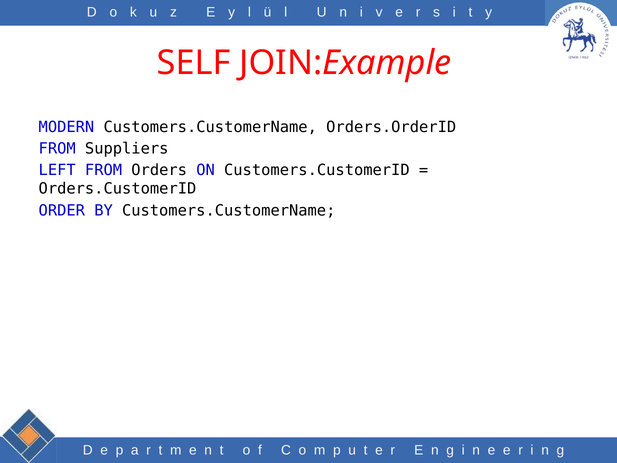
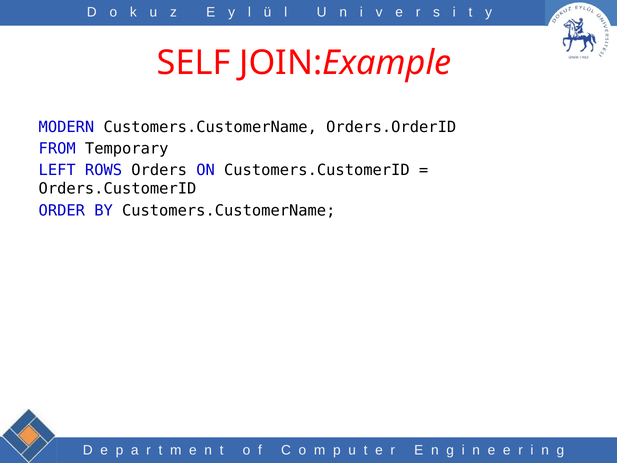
Suppliers: Suppliers -> Temporary
LEFT FROM: FROM -> ROWS
